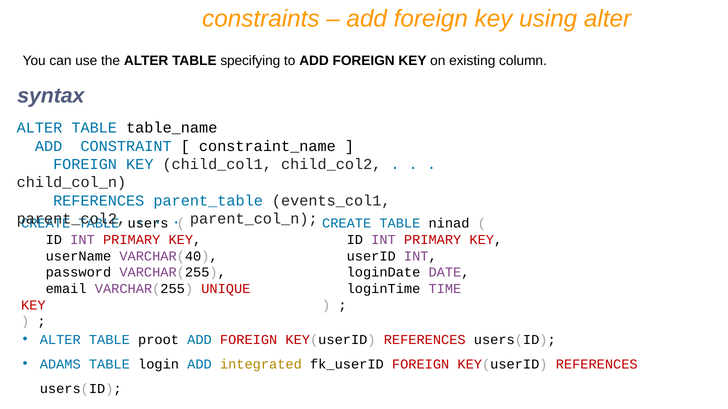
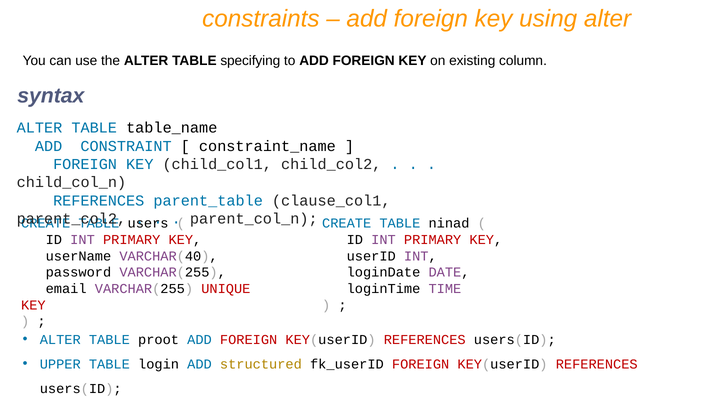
events_col1: events_col1 -> clause_col1
ADAMS: ADAMS -> UPPER
integrated: integrated -> structured
